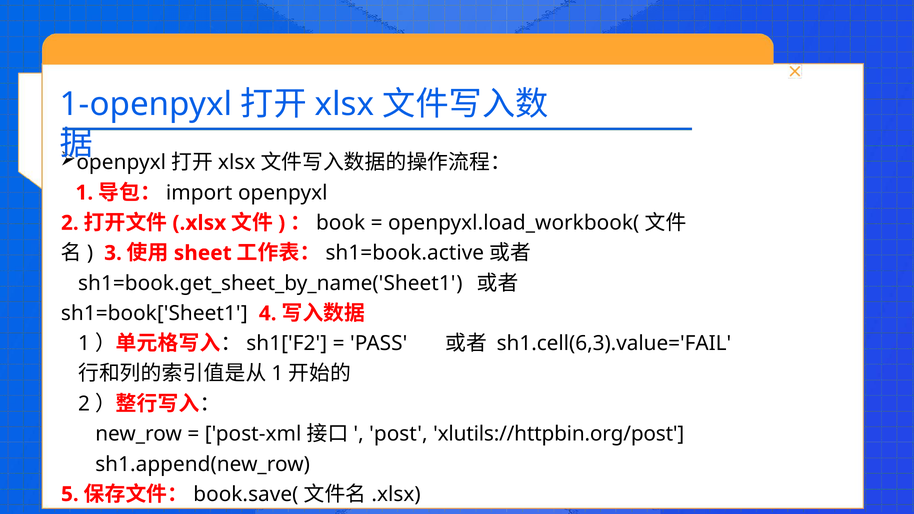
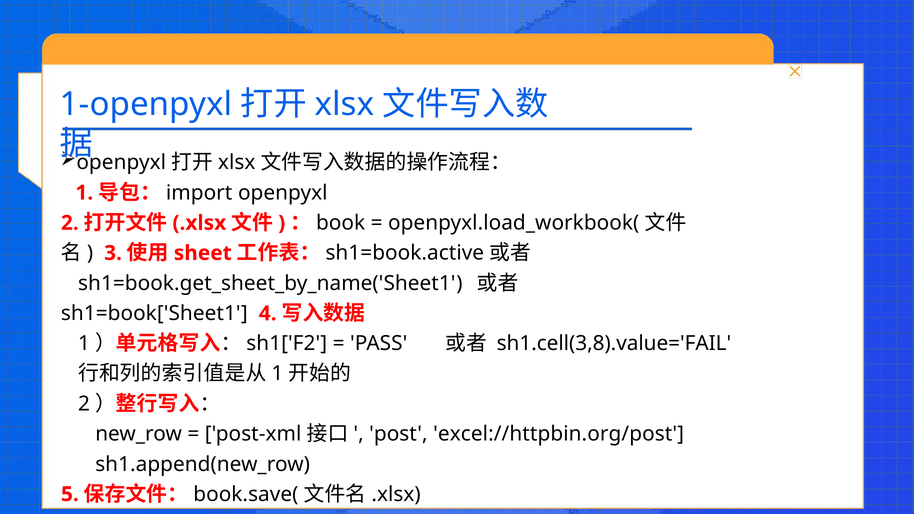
sh1.cell(6,3).value='FAIL: sh1.cell(6,3).value='FAIL -> sh1.cell(3,8).value='FAIL
xlutils://httpbin.org/post: xlutils://httpbin.org/post -> excel://httpbin.org/post
